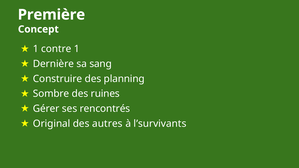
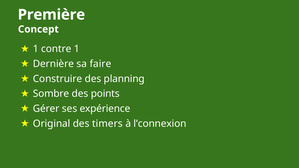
sang: sang -> faire
ruines: ruines -> points
rencontrés: rencontrés -> expérience
autres: autres -> timers
l’survivants: l’survivants -> l’connexion
